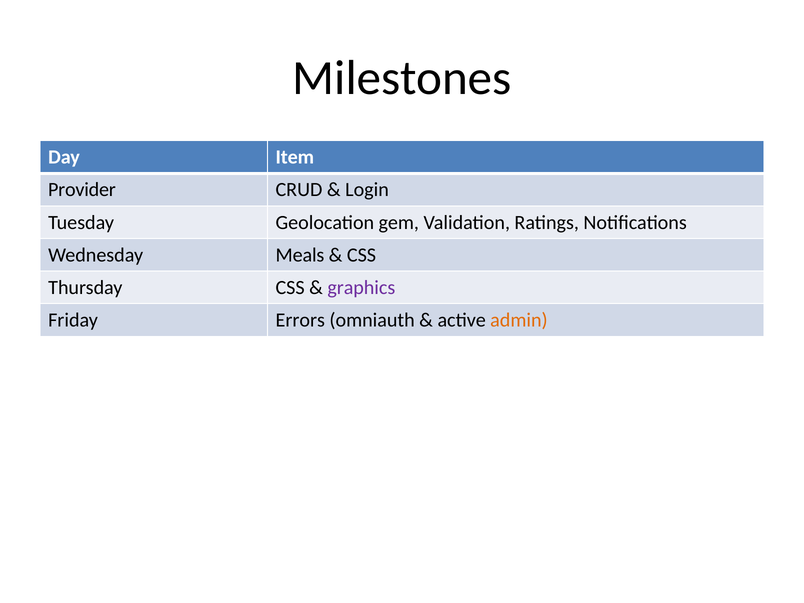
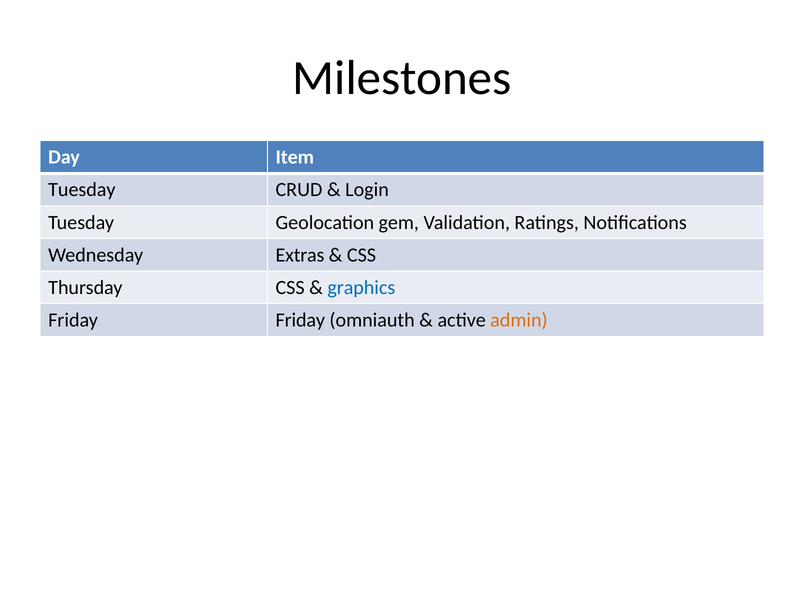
Provider at (82, 190): Provider -> Tuesday
Meals: Meals -> Extras
graphics colour: purple -> blue
Friday Errors: Errors -> Friday
